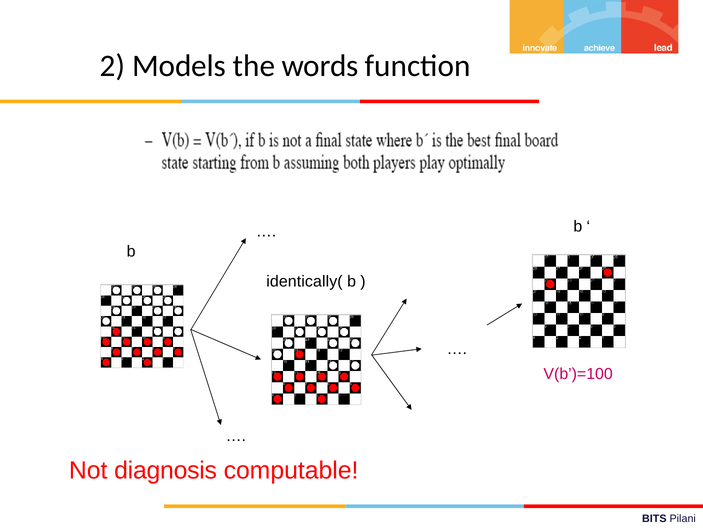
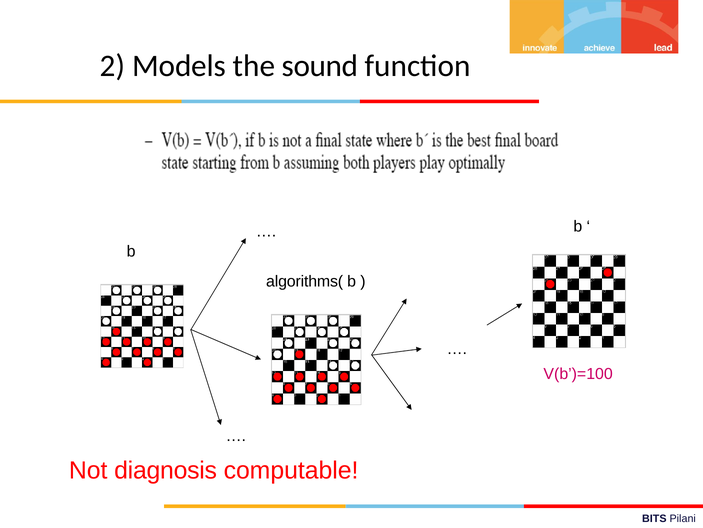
words: words -> sound
identically(: identically( -> algorithms(
